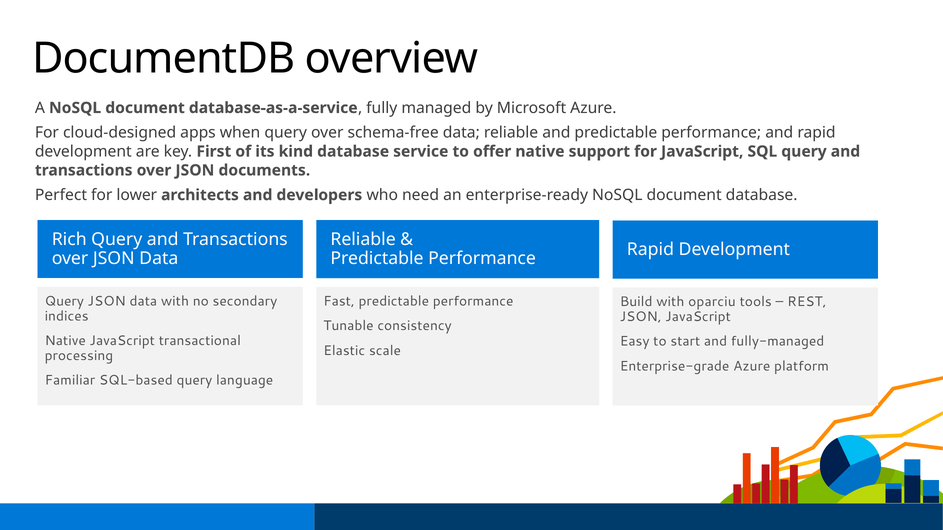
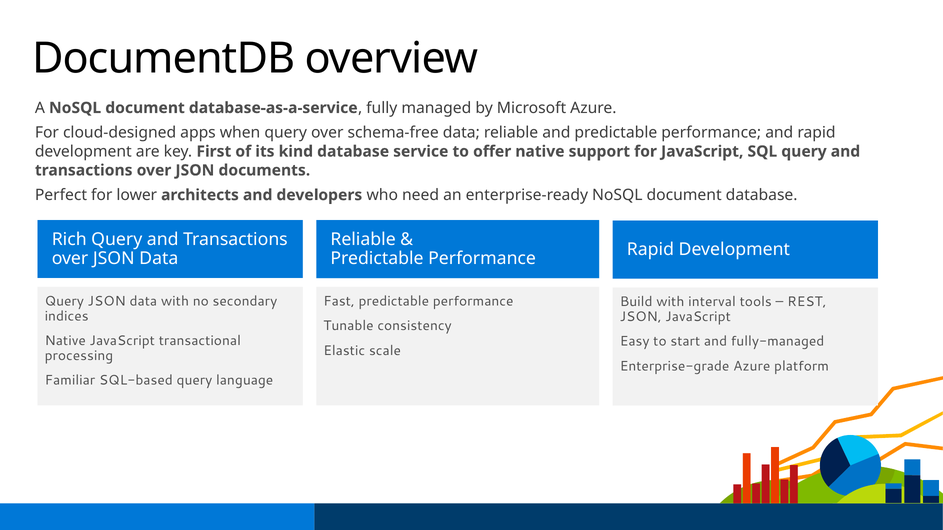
oparciu: oparciu -> interval
